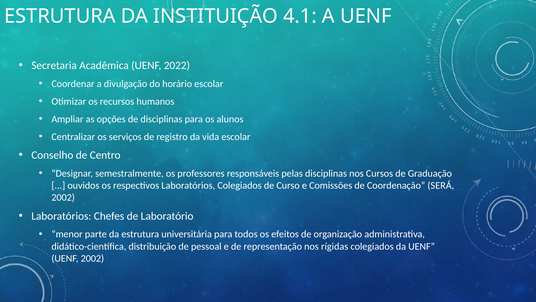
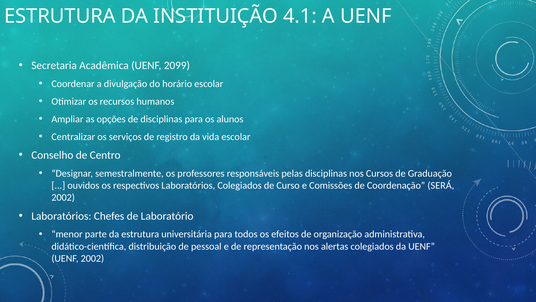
2022: 2022 -> 2099
rígidas: rígidas -> alertas
